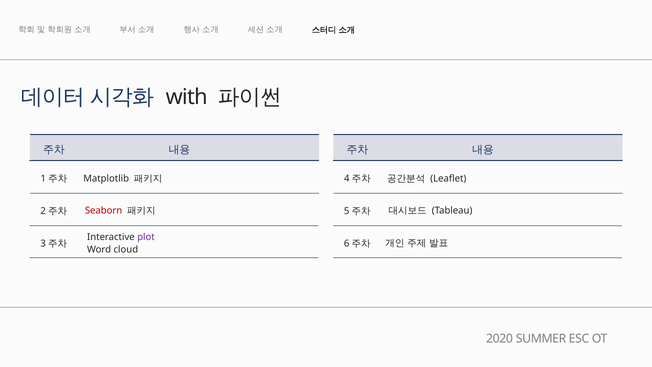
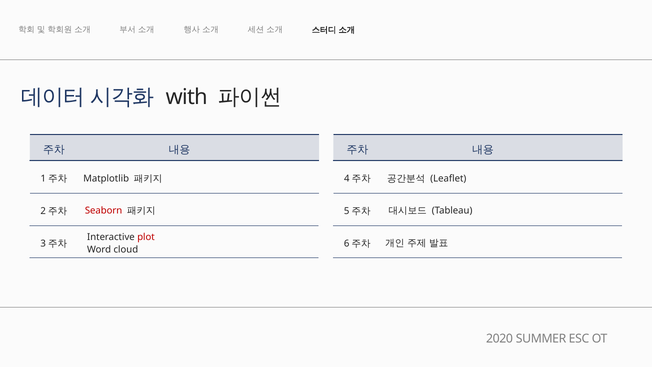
plot colour: purple -> red
